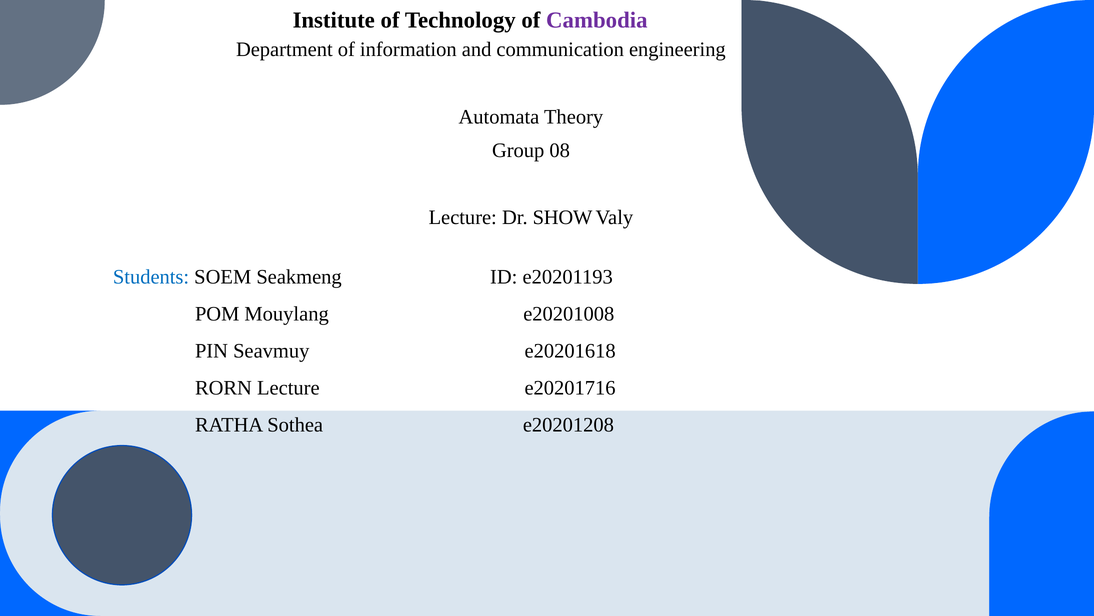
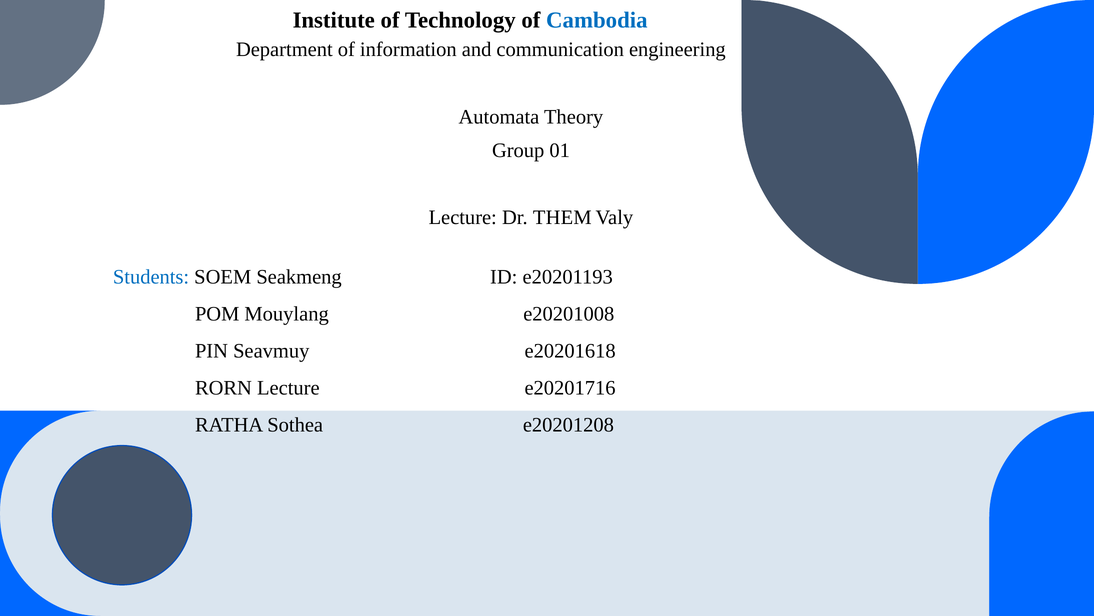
Cambodia colour: purple -> blue
08: 08 -> 01
SHOW: SHOW -> THEM
